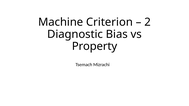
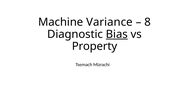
Criterion: Criterion -> Variance
2: 2 -> 8
Bias underline: none -> present
